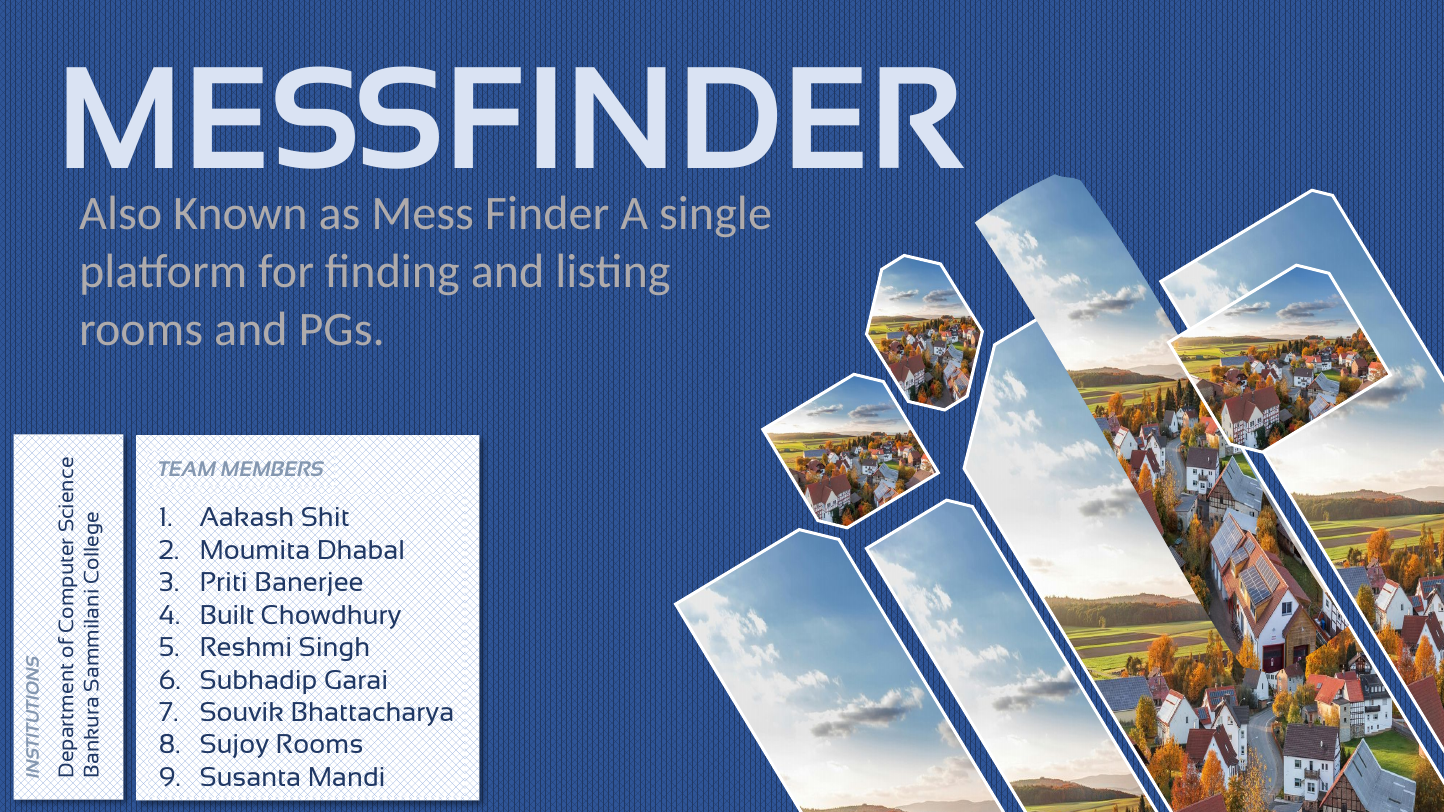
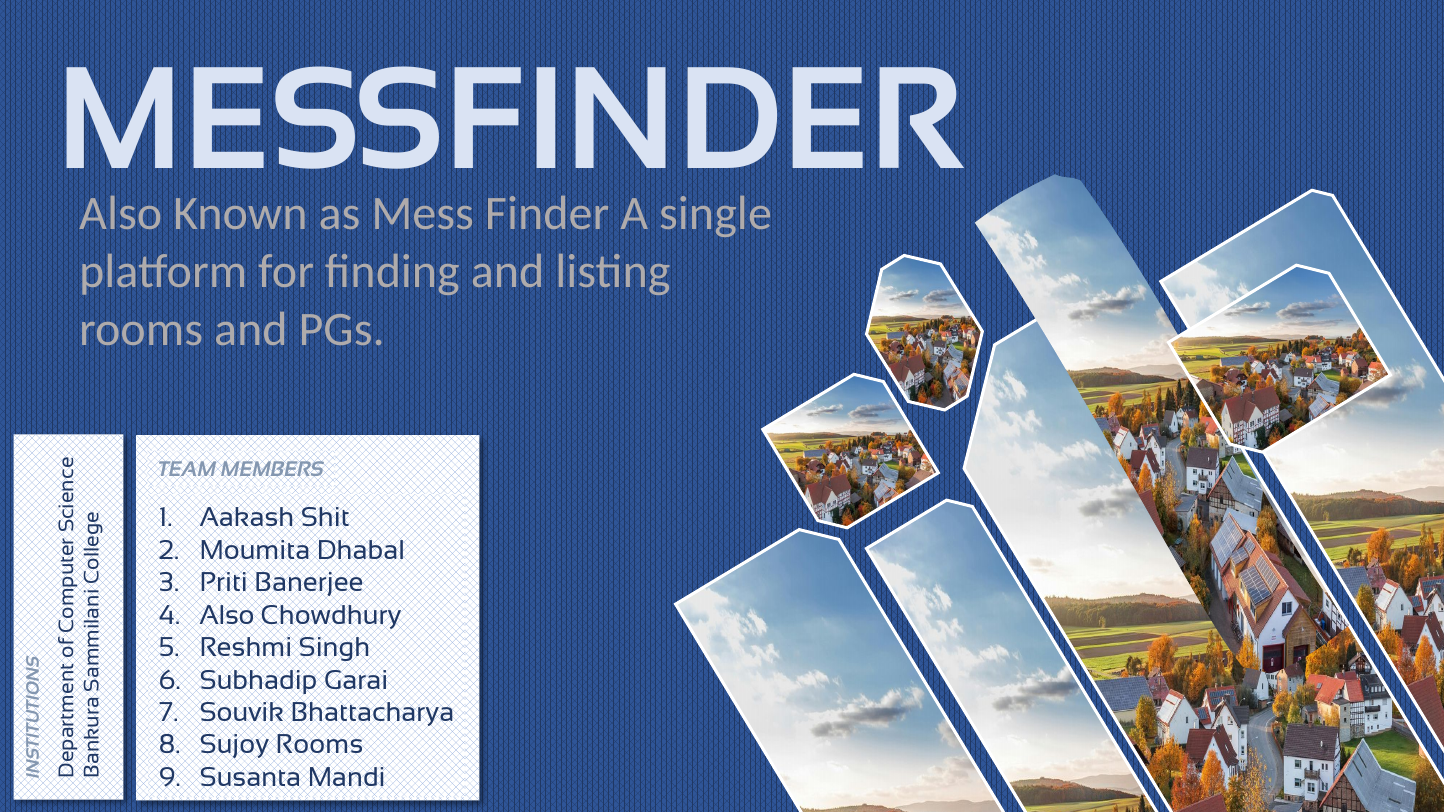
Built at (227, 615): Built -> Also
